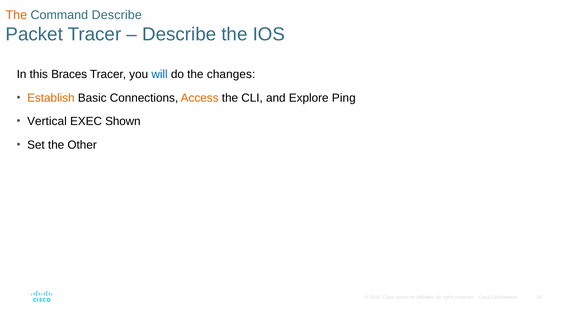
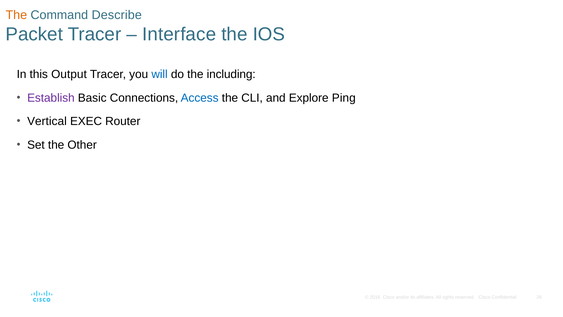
Describe at (179, 34): Describe -> Interface
Braces: Braces -> Output
changes: changes -> including
Establish colour: orange -> purple
Access colour: orange -> blue
Shown: Shown -> Router
